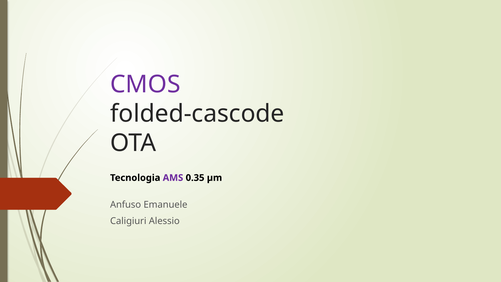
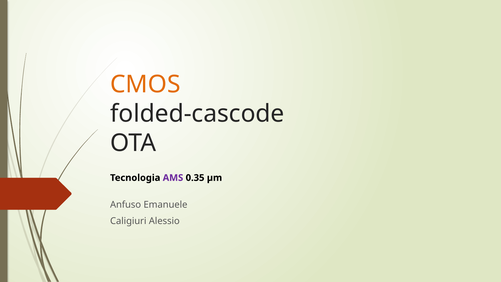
CMOS colour: purple -> orange
